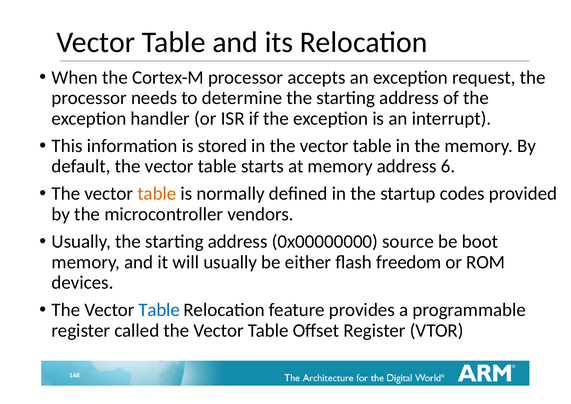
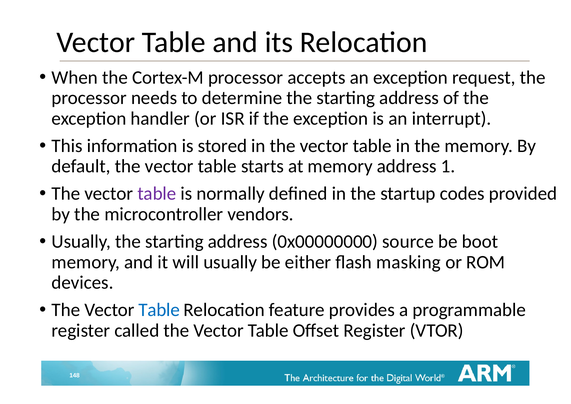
6: 6 -> 1
table at (157, 193) colour: orange -> purple
freedom: freedom -> masking
